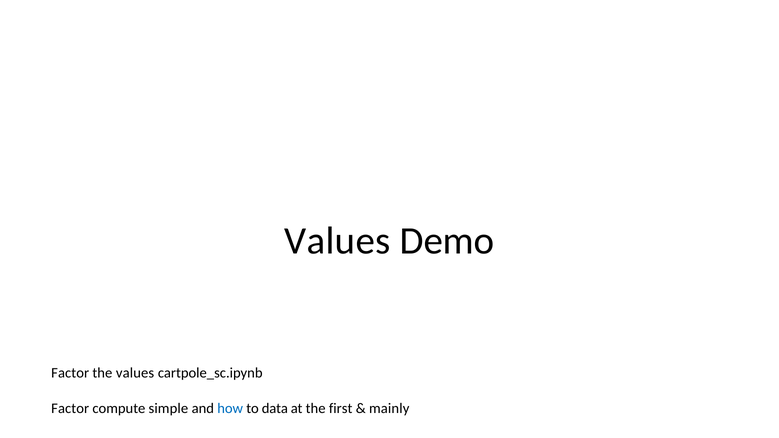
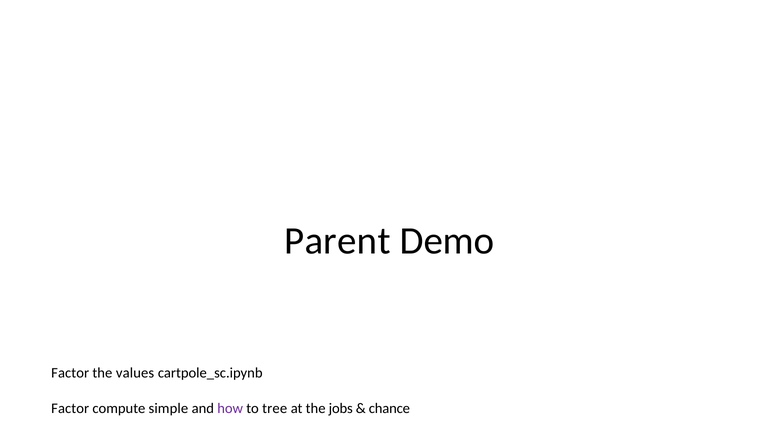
Values at (337, 241): Values -> Parent
how colour: blue -> purple
data: data -> tree
first: first -> jobs
mainly: mainly -> chance
